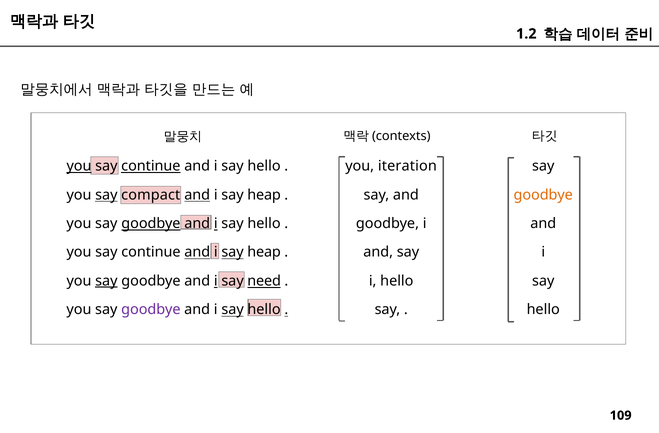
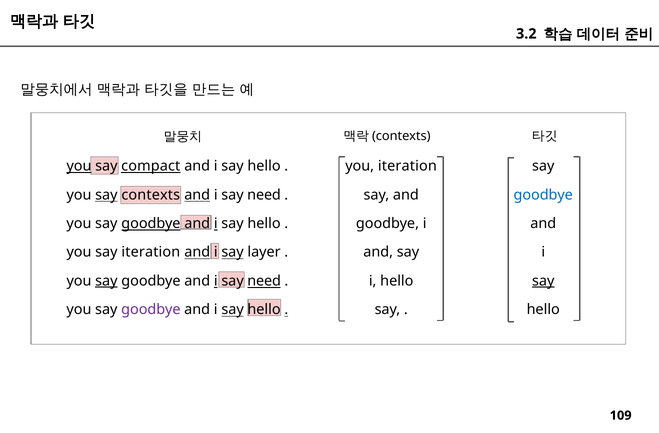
1.2: 1.2 -> 3.2
continue at (151, 166): continue -> compact
compact: compact -> contexts
heap at (264, 195): heap -> need
goodbye at (543, 195) colour: orange -> blue
continue at (151, 252): continue -> iteration
heap at (264, 252): heap -> layer
say at (543, 281) underline: none -> present
